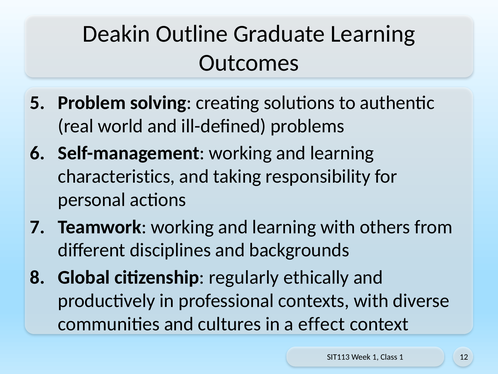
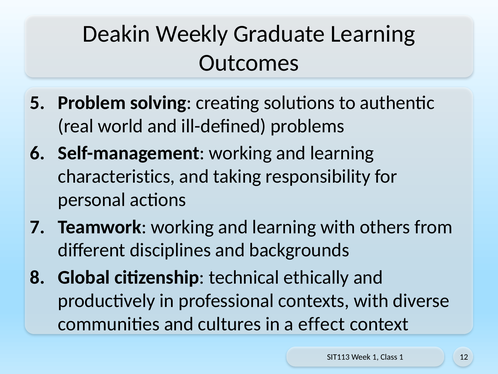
Outline: Outline -> Weekly
regularly: regularly -> technical
